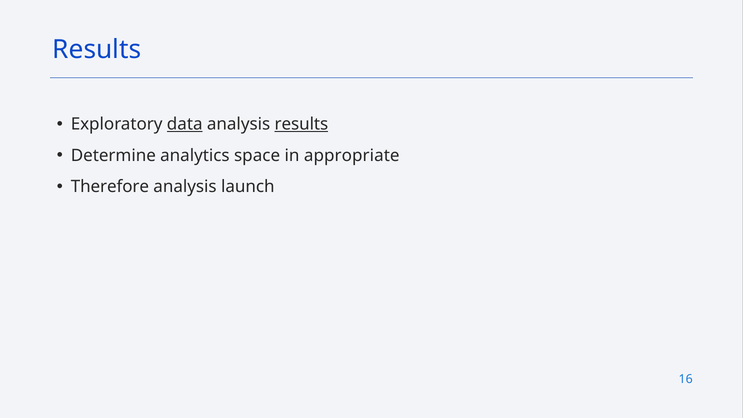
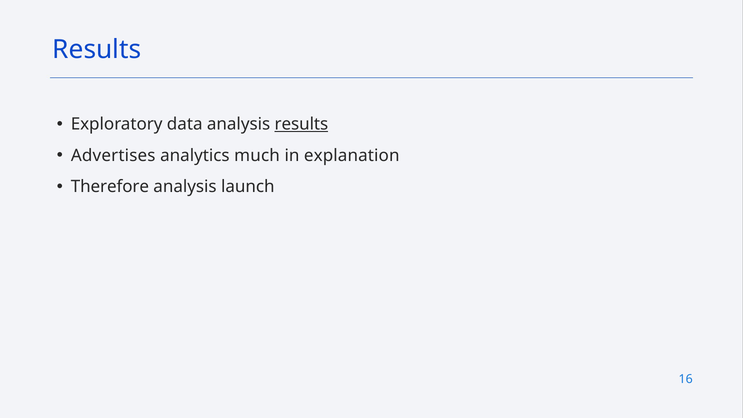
data underline: present -> none
Determine: Determine -> Advertises
space: space -> much
appropriate: appropriate -> explanation
